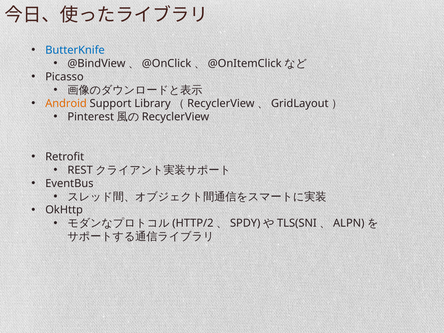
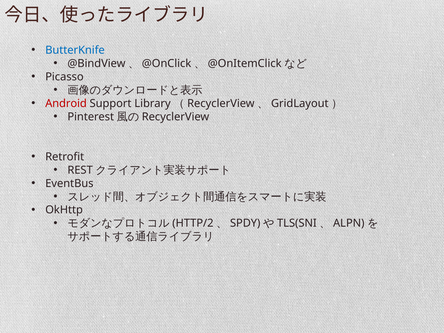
Android colour: orange -> red
